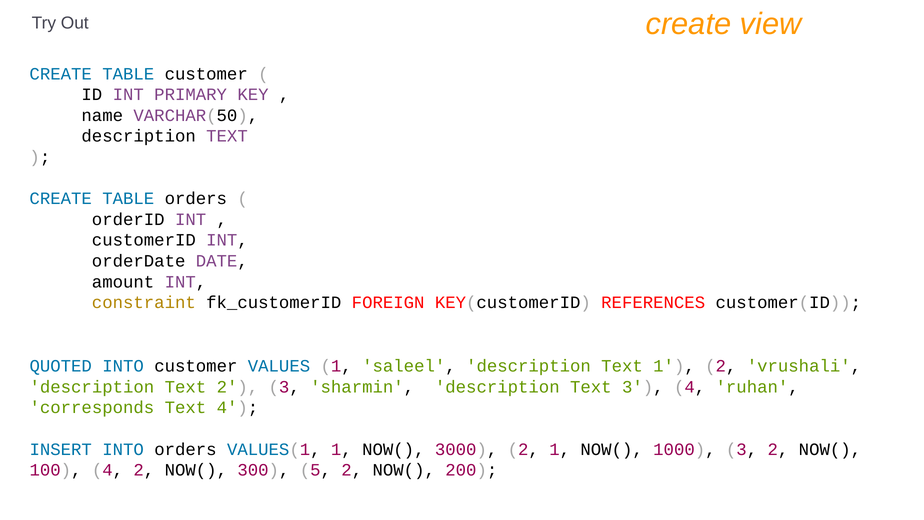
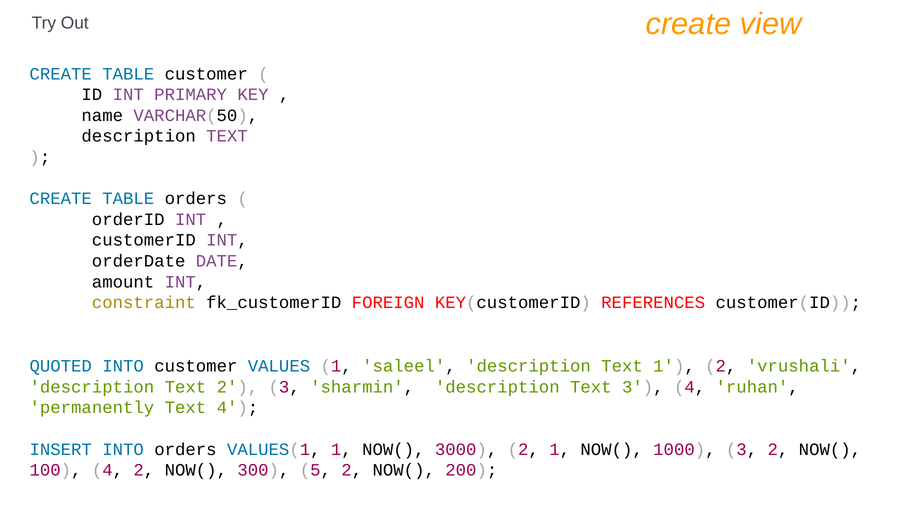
corresponds: corresponds -> permanently
